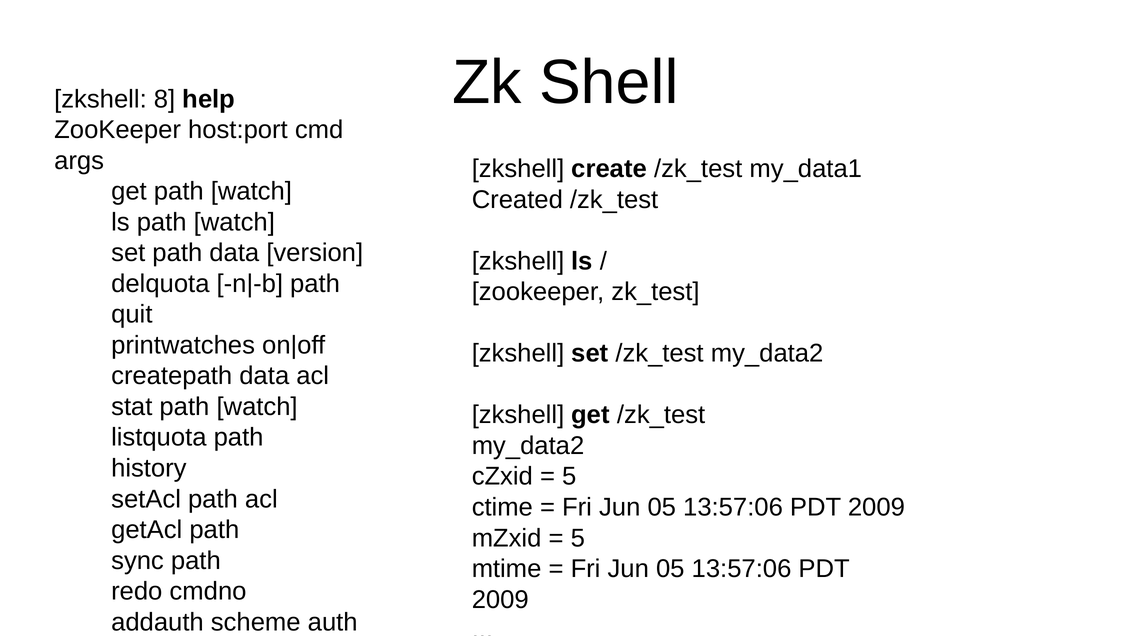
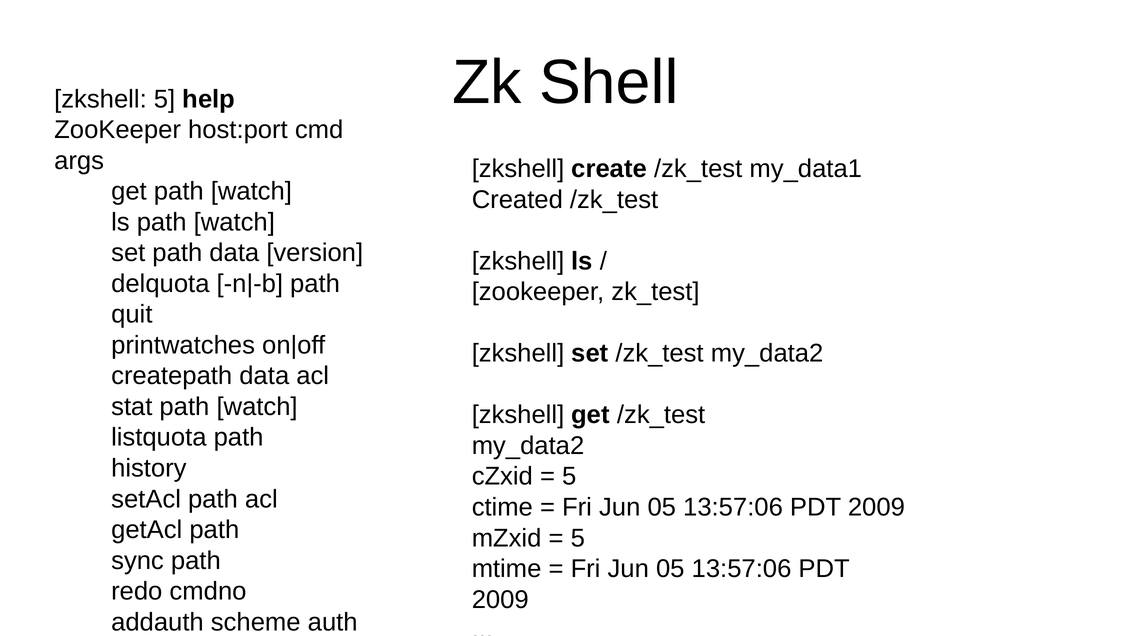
zkshell 8: 8 -> 5
